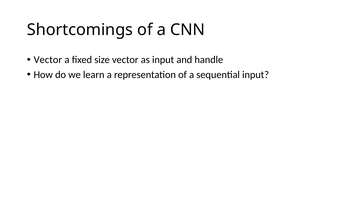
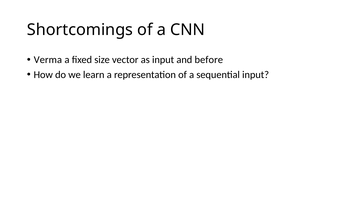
Vector at (48, 60): Vector -> Verma
handle: handle -> before
